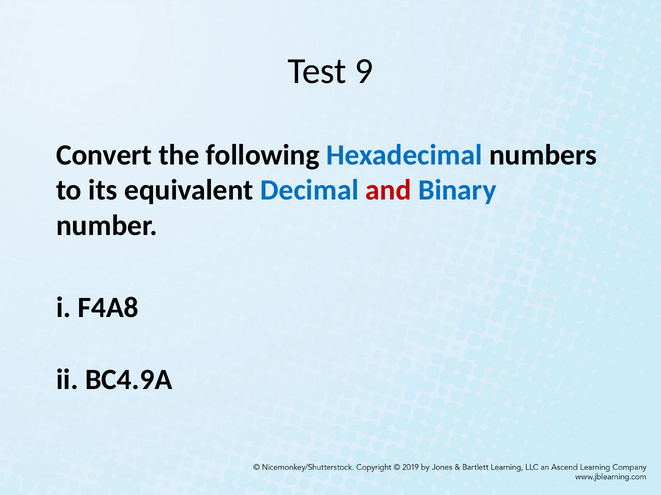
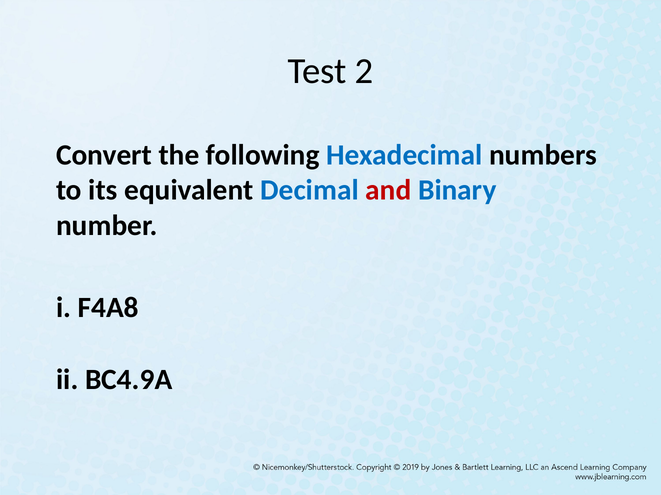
9: 9 -> 2
